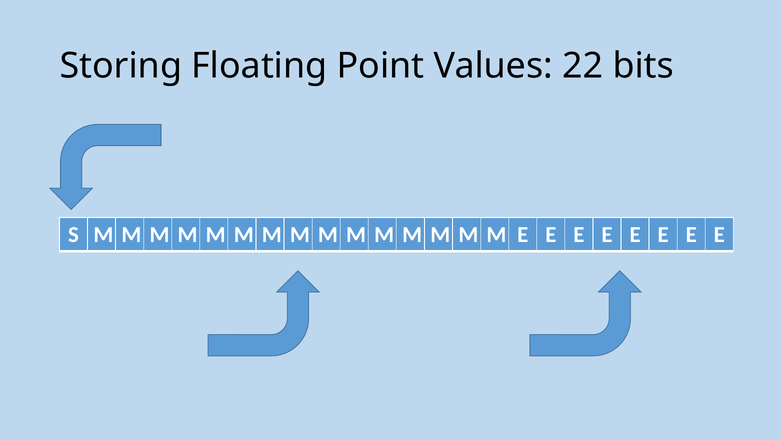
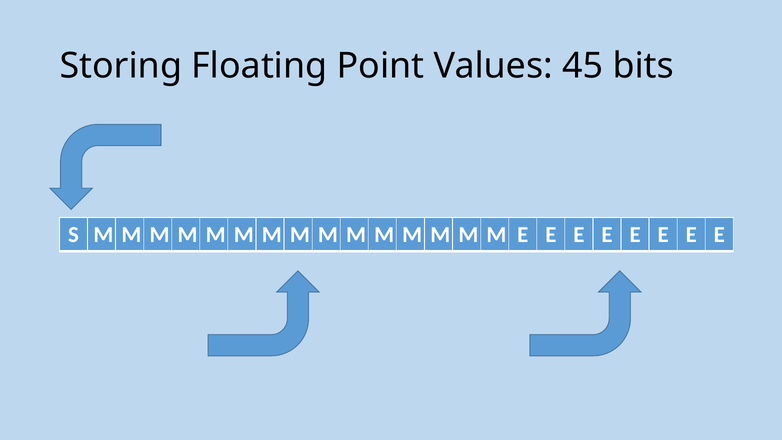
22: 22 -> 45
